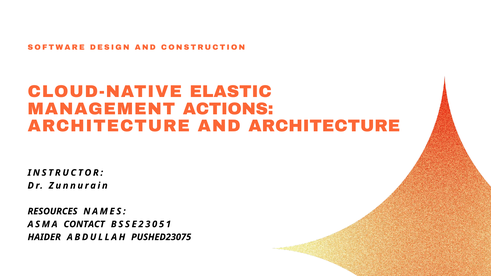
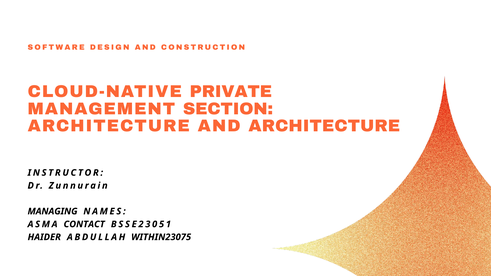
ELASTIC: ELASTIC -> PRIVATE
ACTIONS: ACTIONS -> SECTION
RESOURCES: RESOURCES -> MANAGING
PUSHED23075: PUSHED23075 -> WITHIN23075
